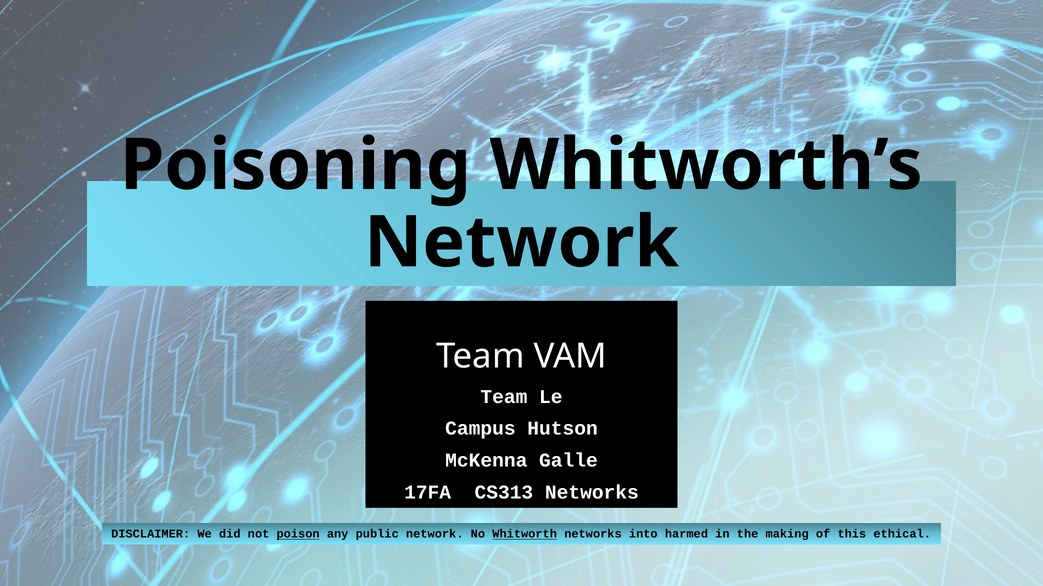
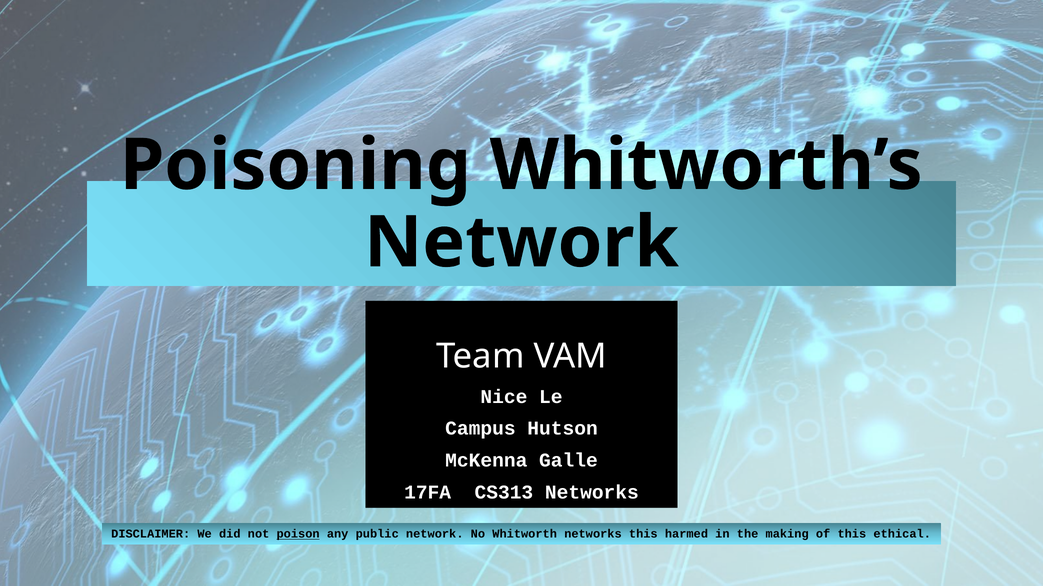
Team at (504, 397): Team -> Nice
Whitworth underline: present -> none
networks into: into -> this
